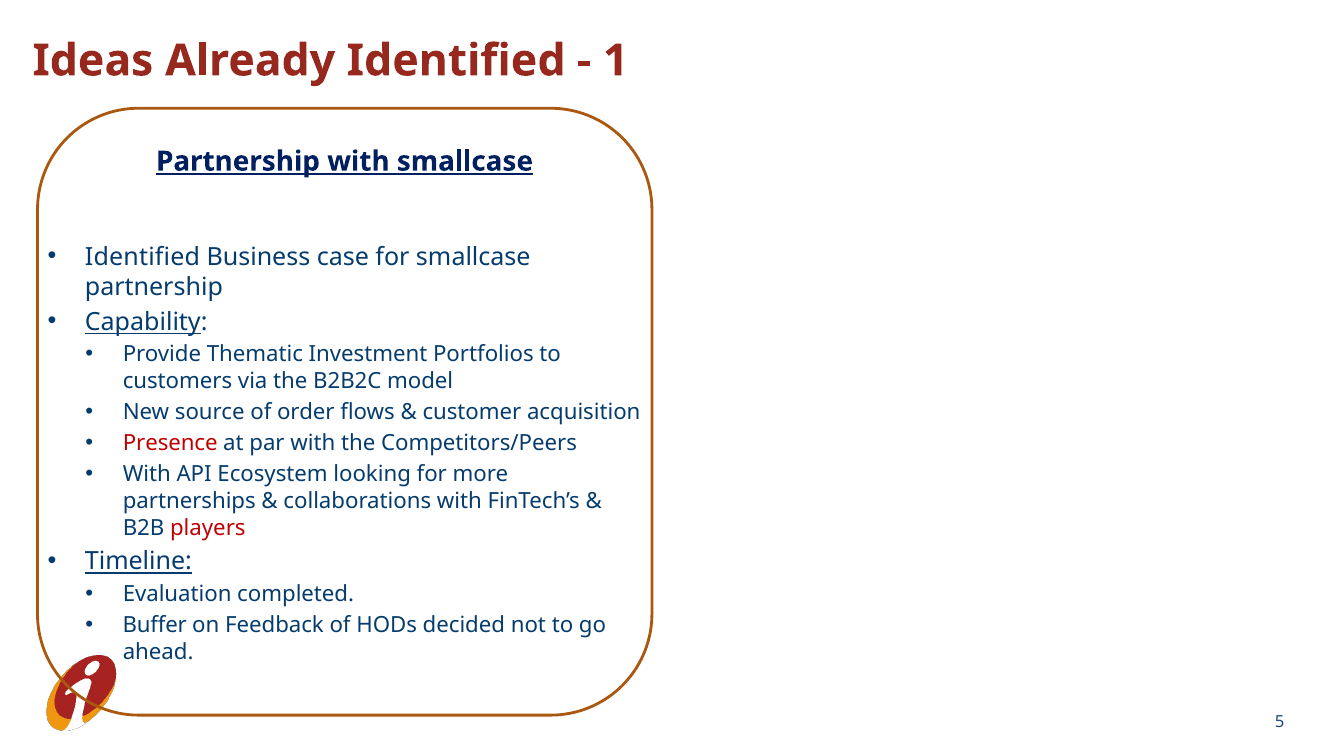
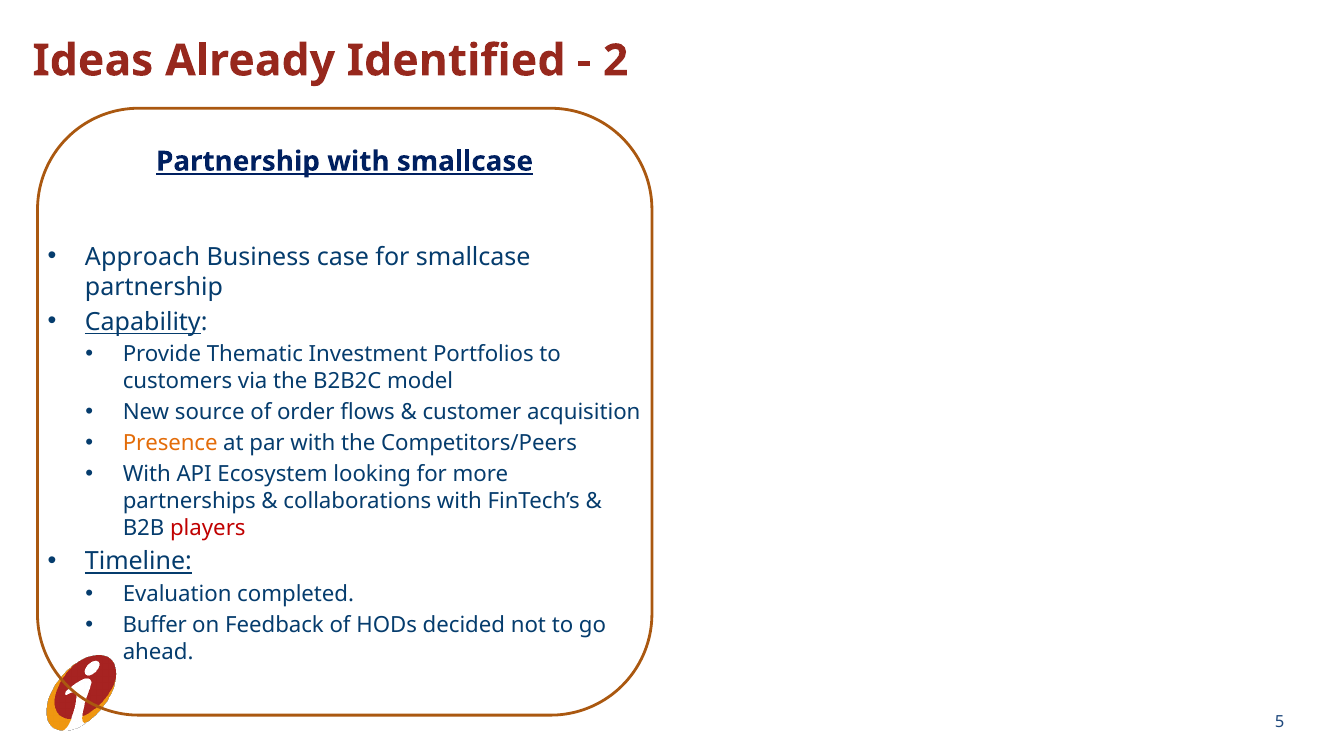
1: 1 -> 2
Identified at (142, 257): Identified -> Approach
Presence colour: red -> orange
